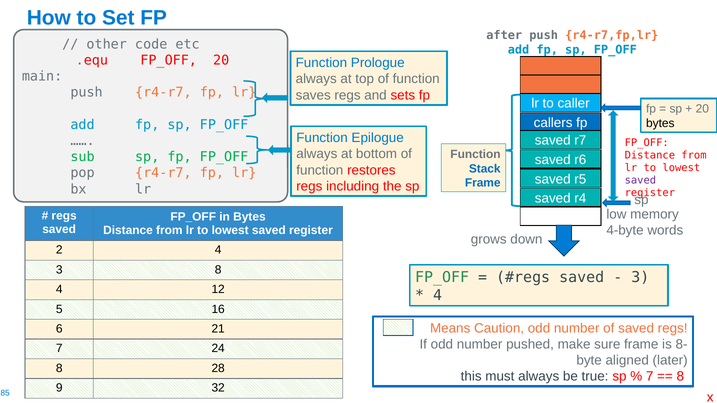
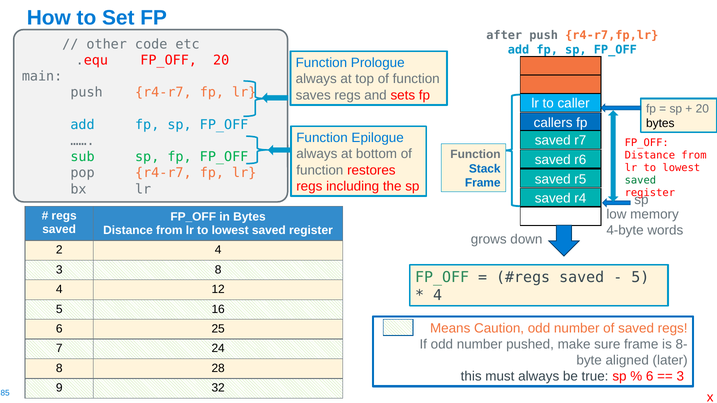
saved at (640, 181) colour: purple -> green
3 at (640, 277): 3 -> 5
21: 21 -> 25
7 at (650, 377): 7 -> 6
8 at (680, 377): 8 -> 3
